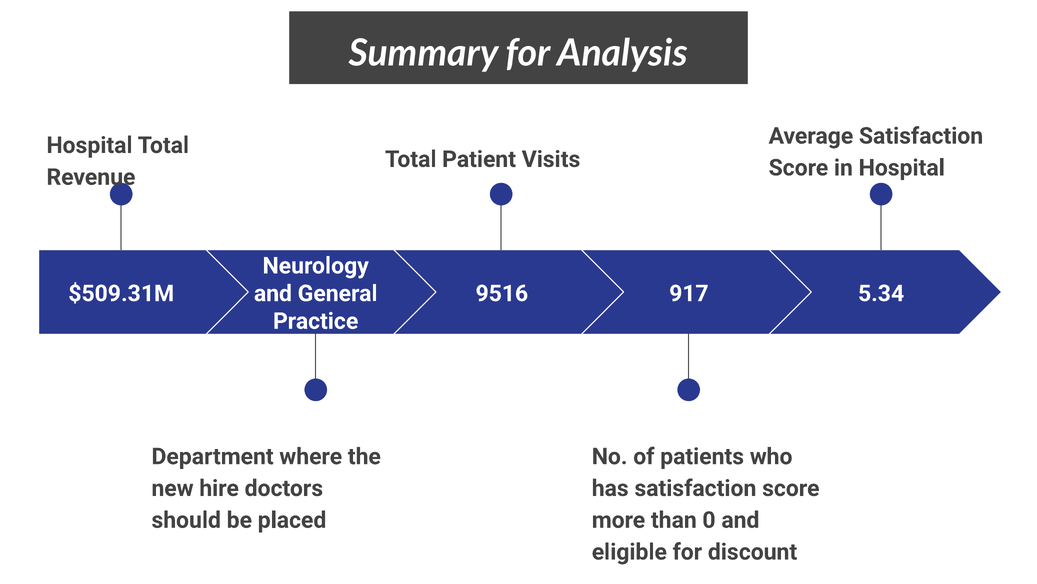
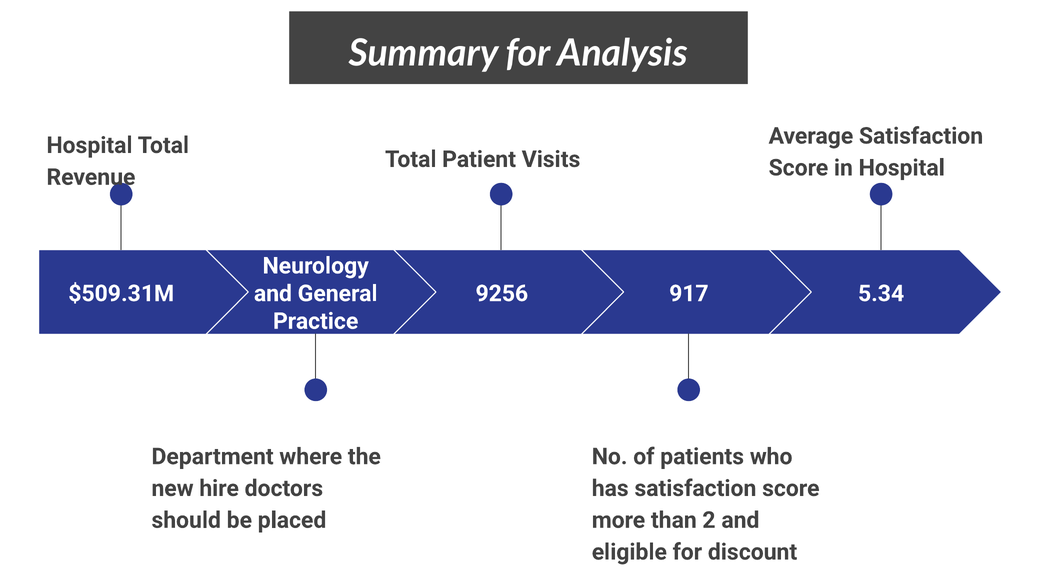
9516: 9516 -> 9256
0: 0 -> 2
